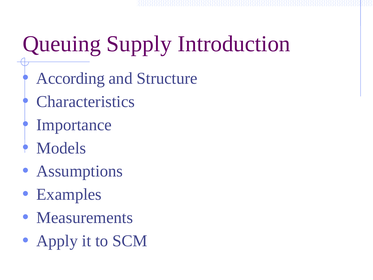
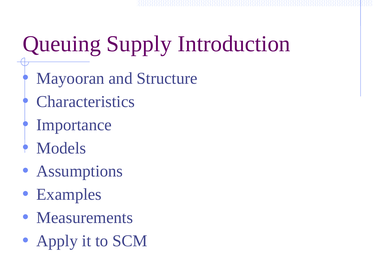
According: According -> Mayooran
